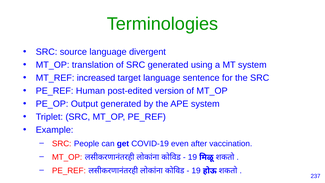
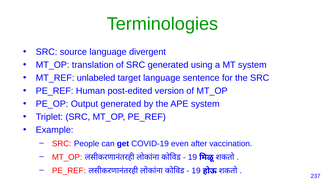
increased: increased -> unlabeled
